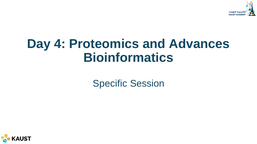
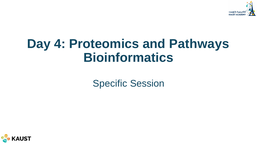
Advances: Advances -> Pathways
